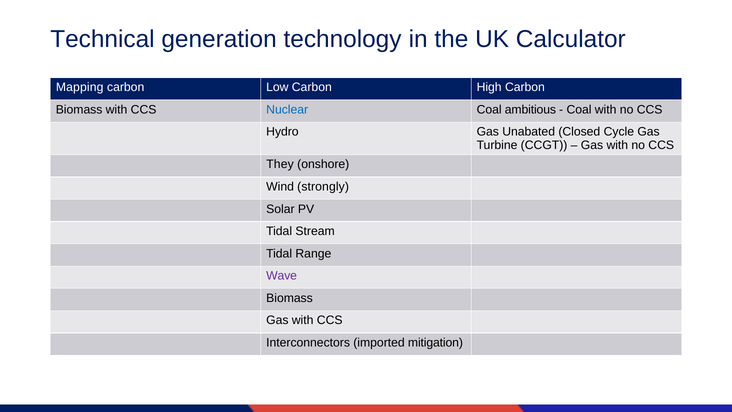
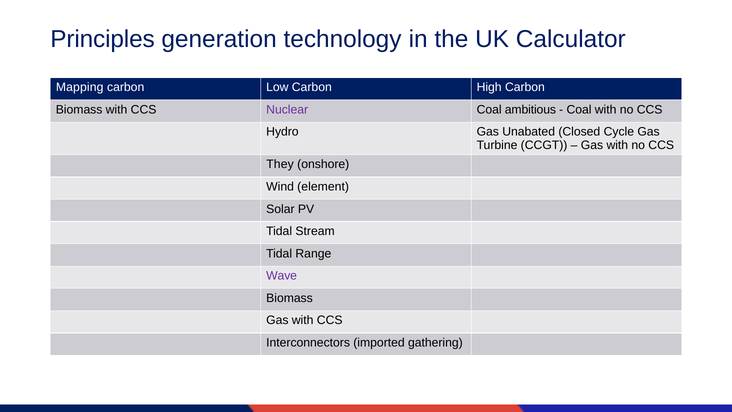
Technical: Technical -> Principles
Nuclear colour: blue -> purple
strongly: strongly -> element
mitigation: mitigation -> gathering
